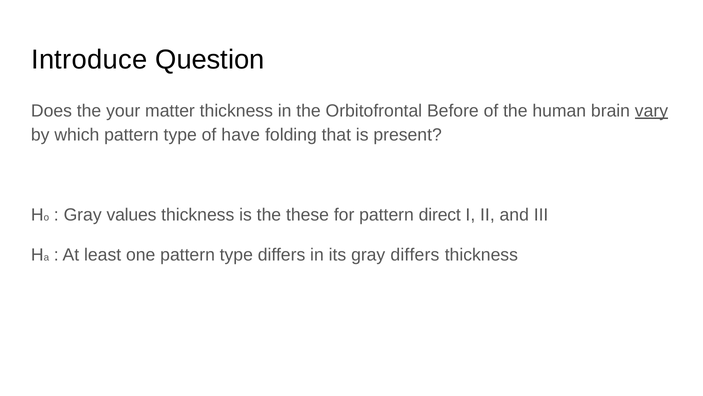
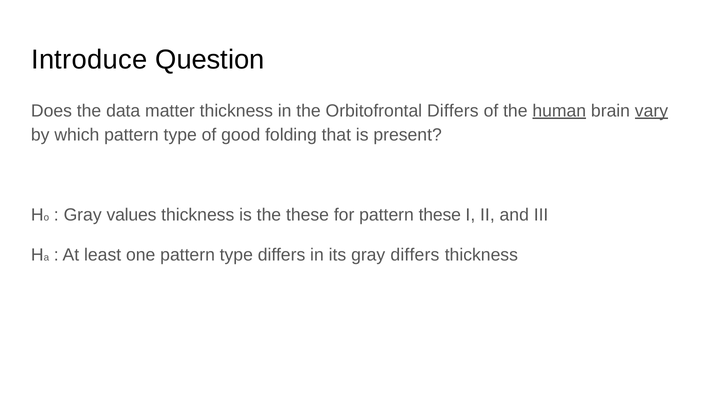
your: your -> data
Orbitofrontal Before: Before -> Differs
human underline: none -> present
have: have -> good
pattern direct: direct -> these
